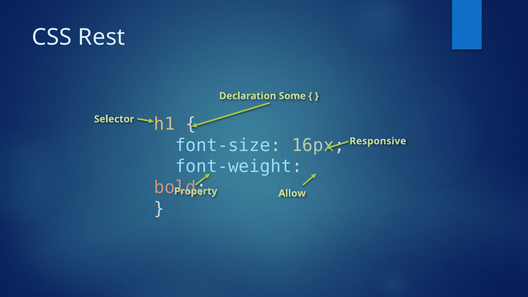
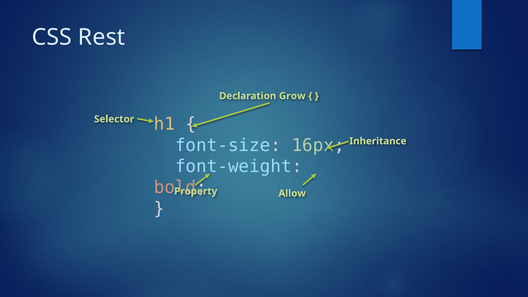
Some: Some -> Grow
Responsive: Responsive -> Inheritance
